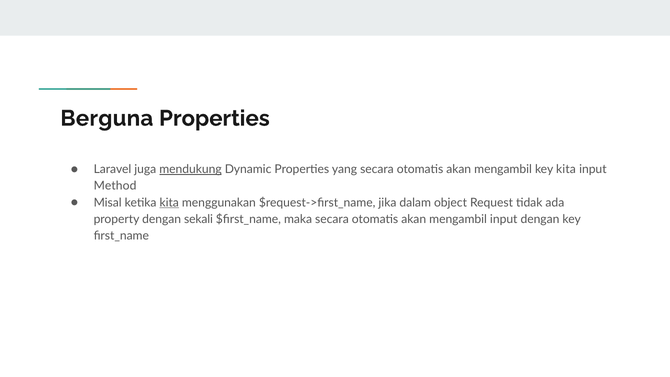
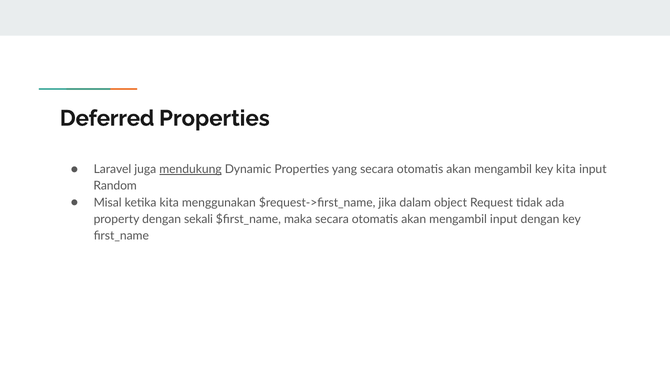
Berguna: Berguna -> Deferred
Method: Method -> Random
kita at (169, 202) underline: present -> none
